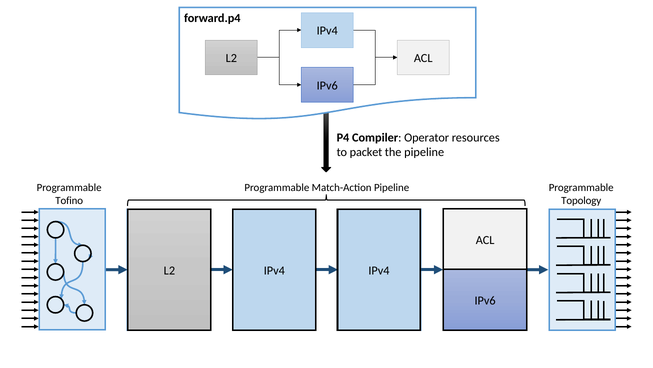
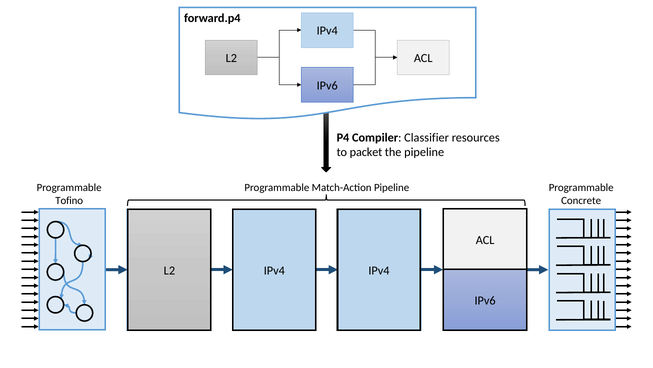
Operator: Operator -> Classifier
Topology: Topology -> Concrete
